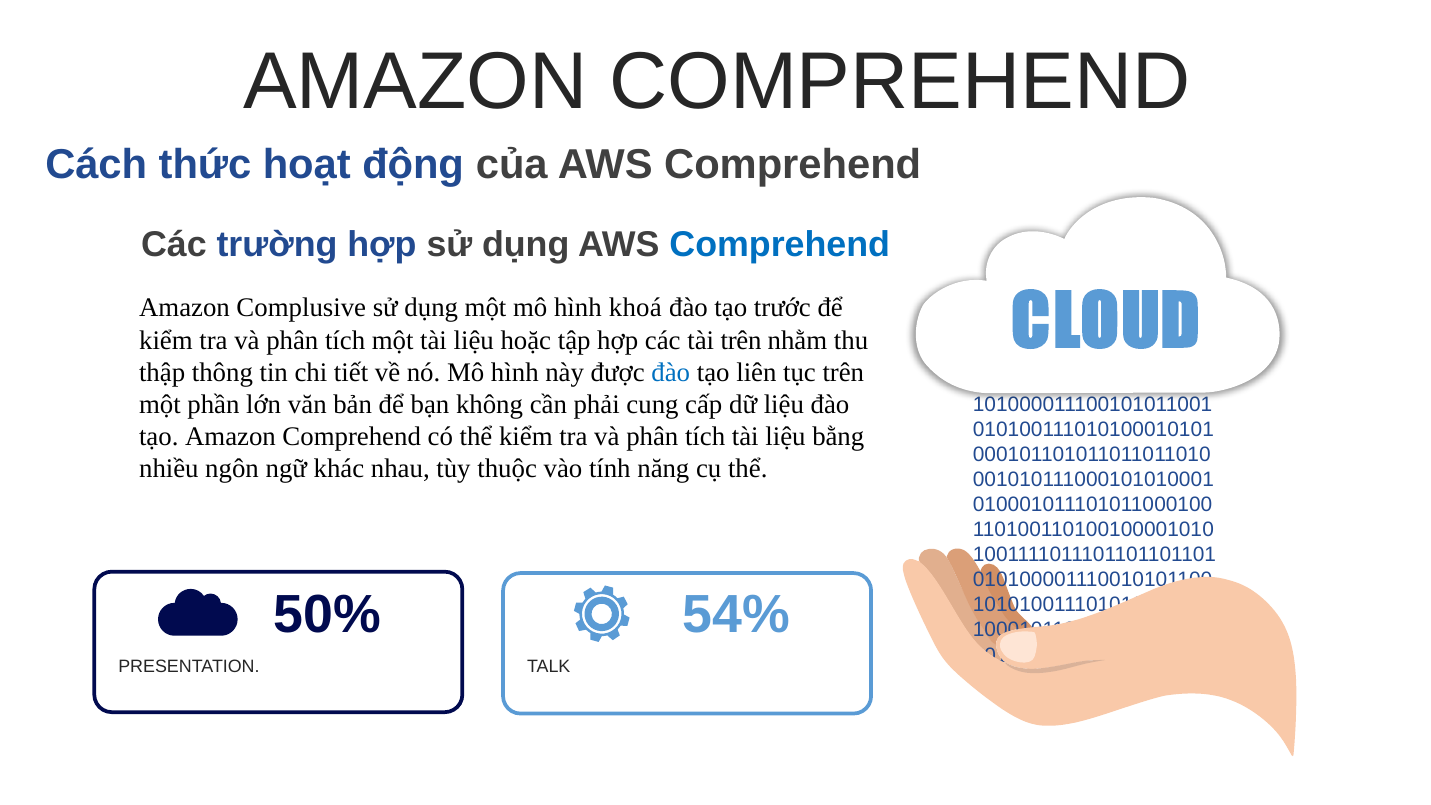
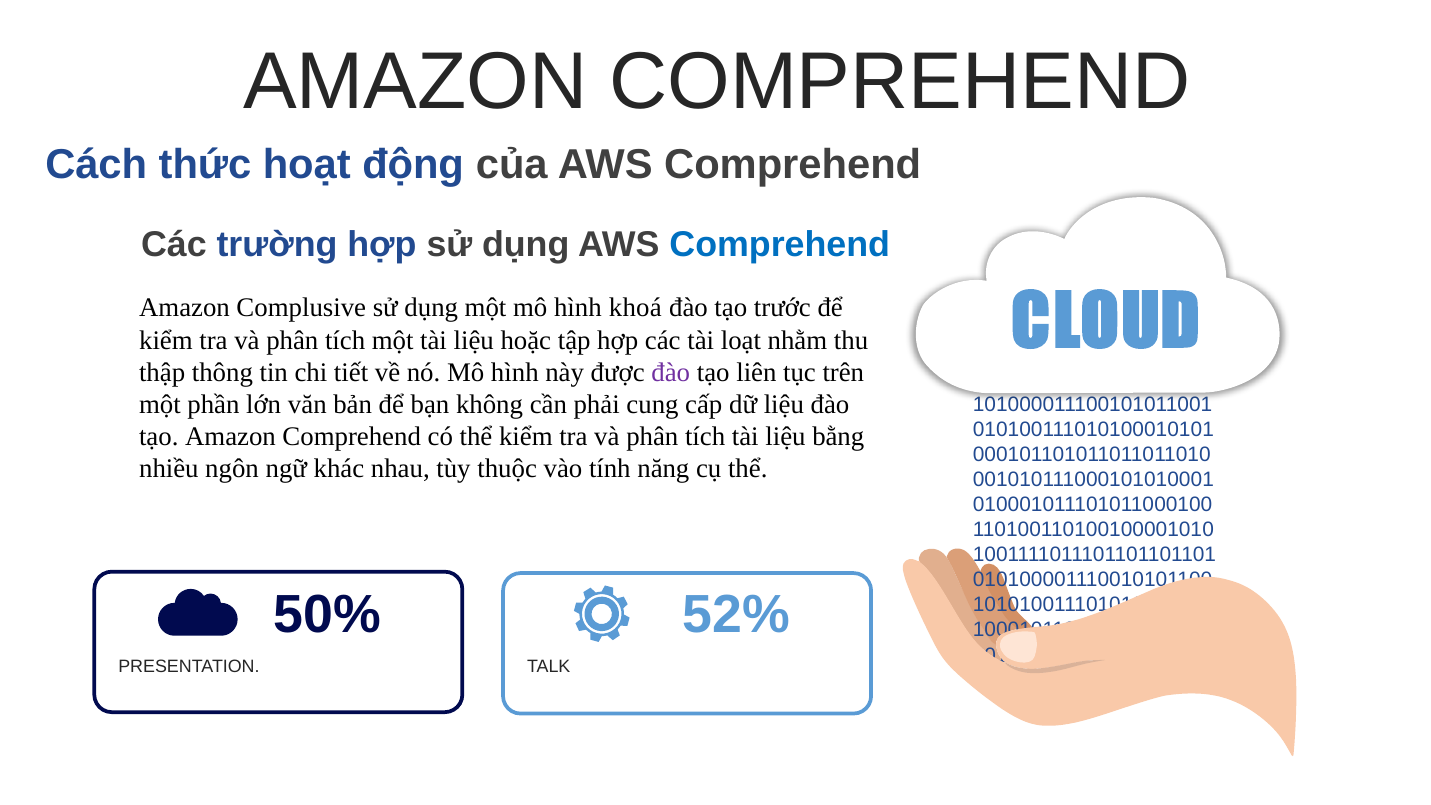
tài trên: trên -> loạt
đào at (671, 372) colour: blue -> purple
54%: 54% -> 52%
